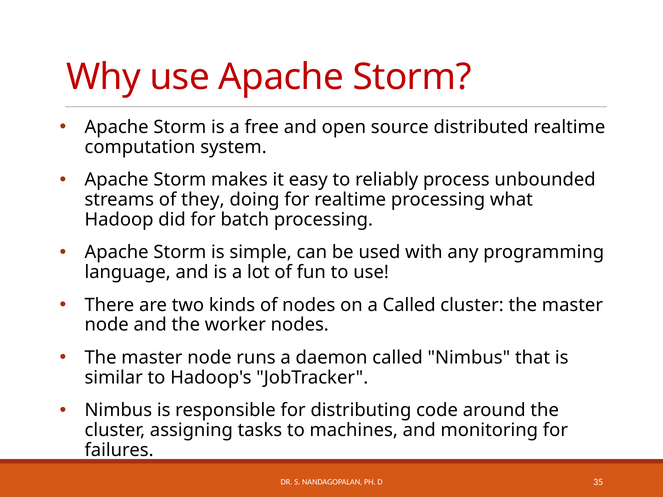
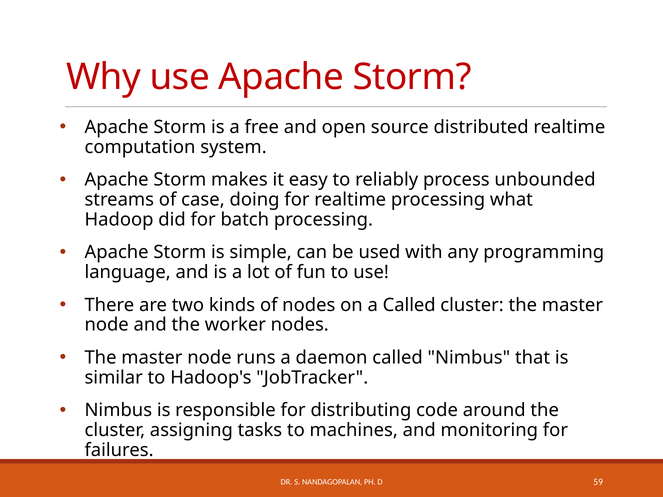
they: they -> case
35: 35 -> 59
